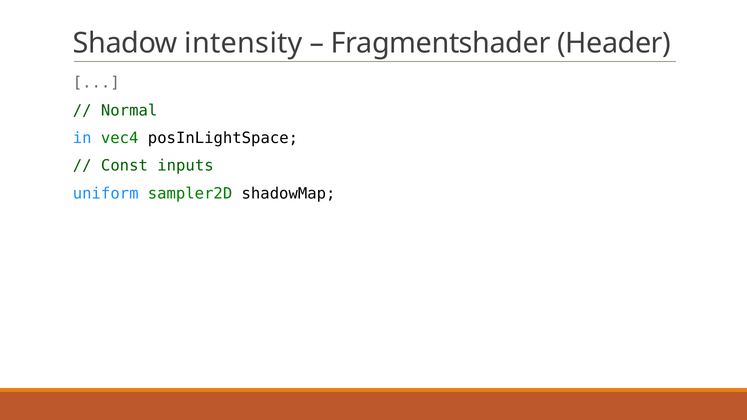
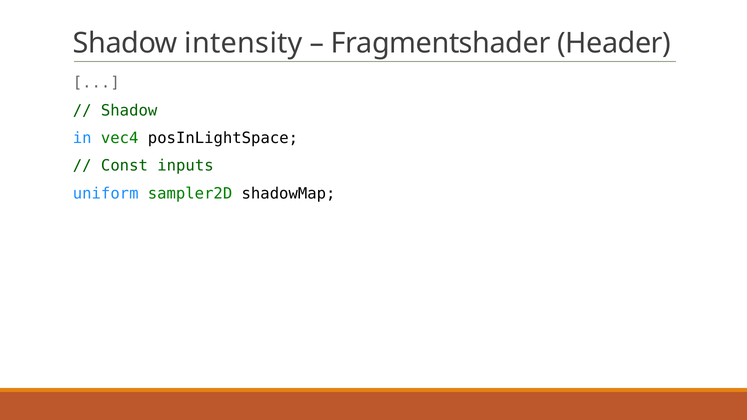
Normal at (129, 111): Normal -> Shadow
